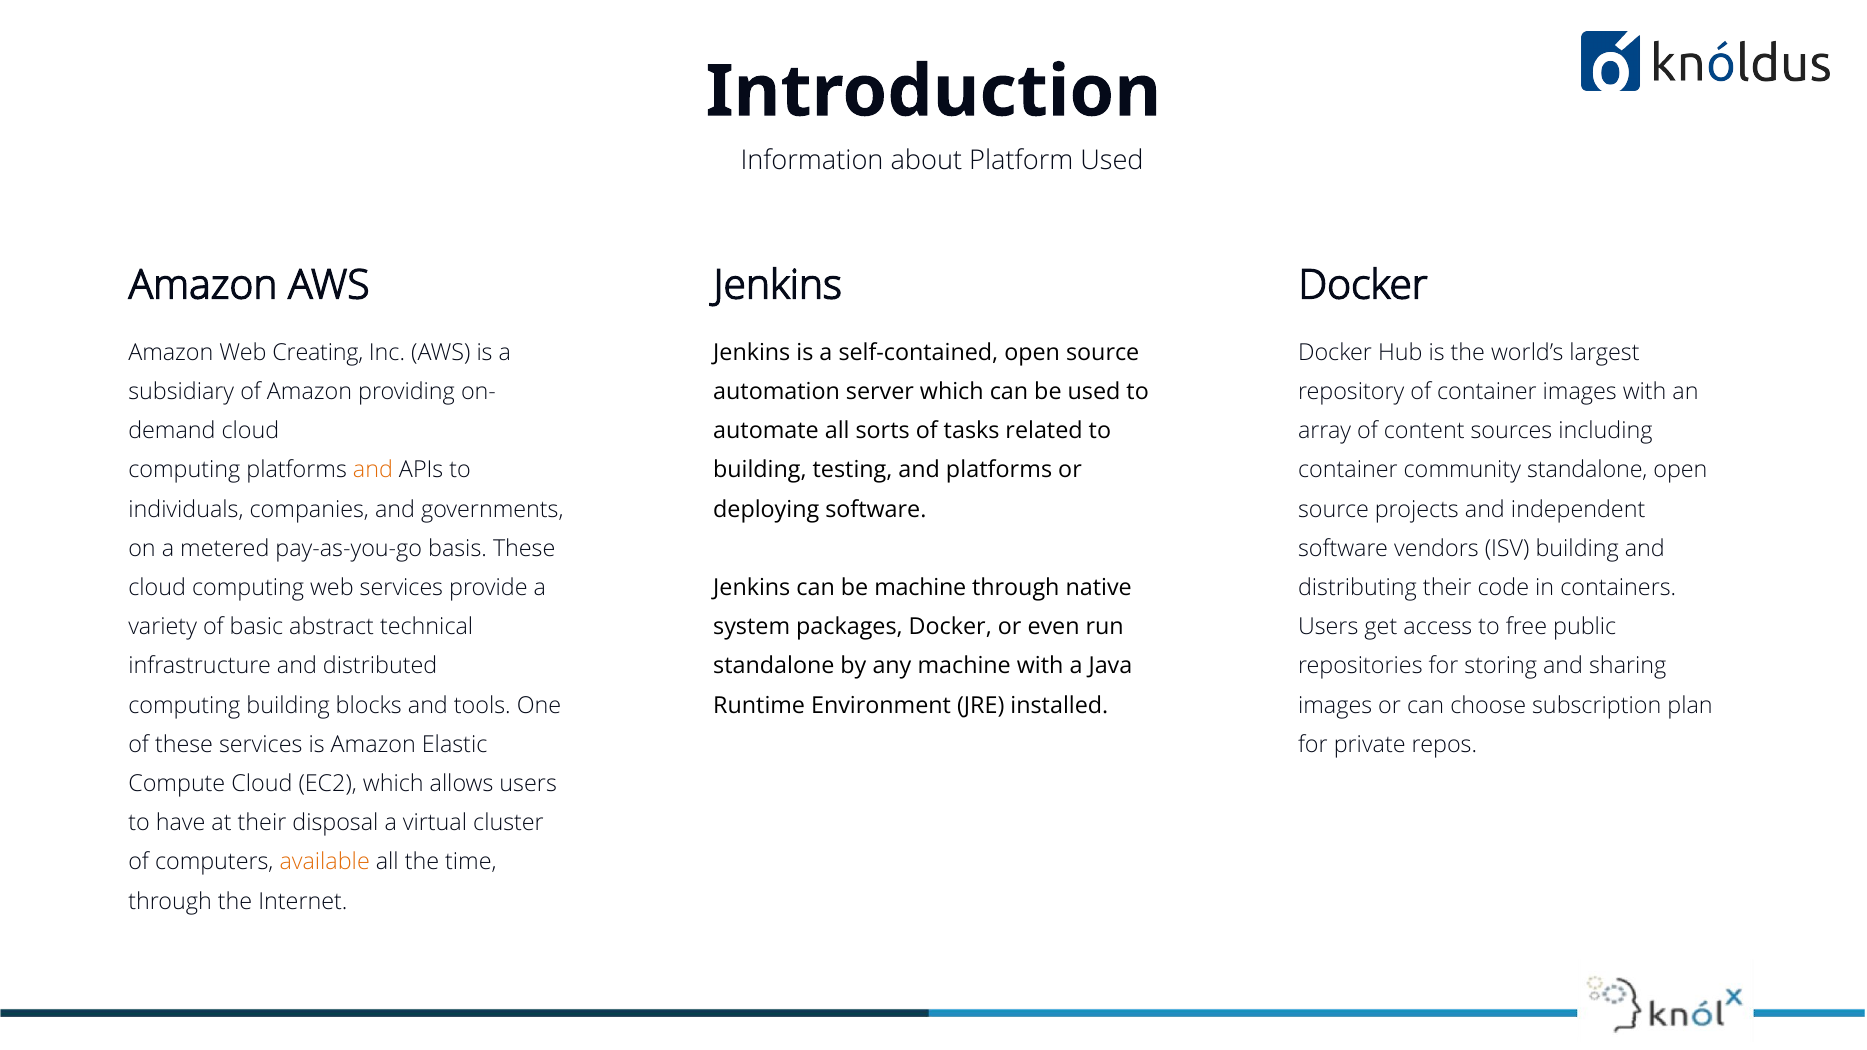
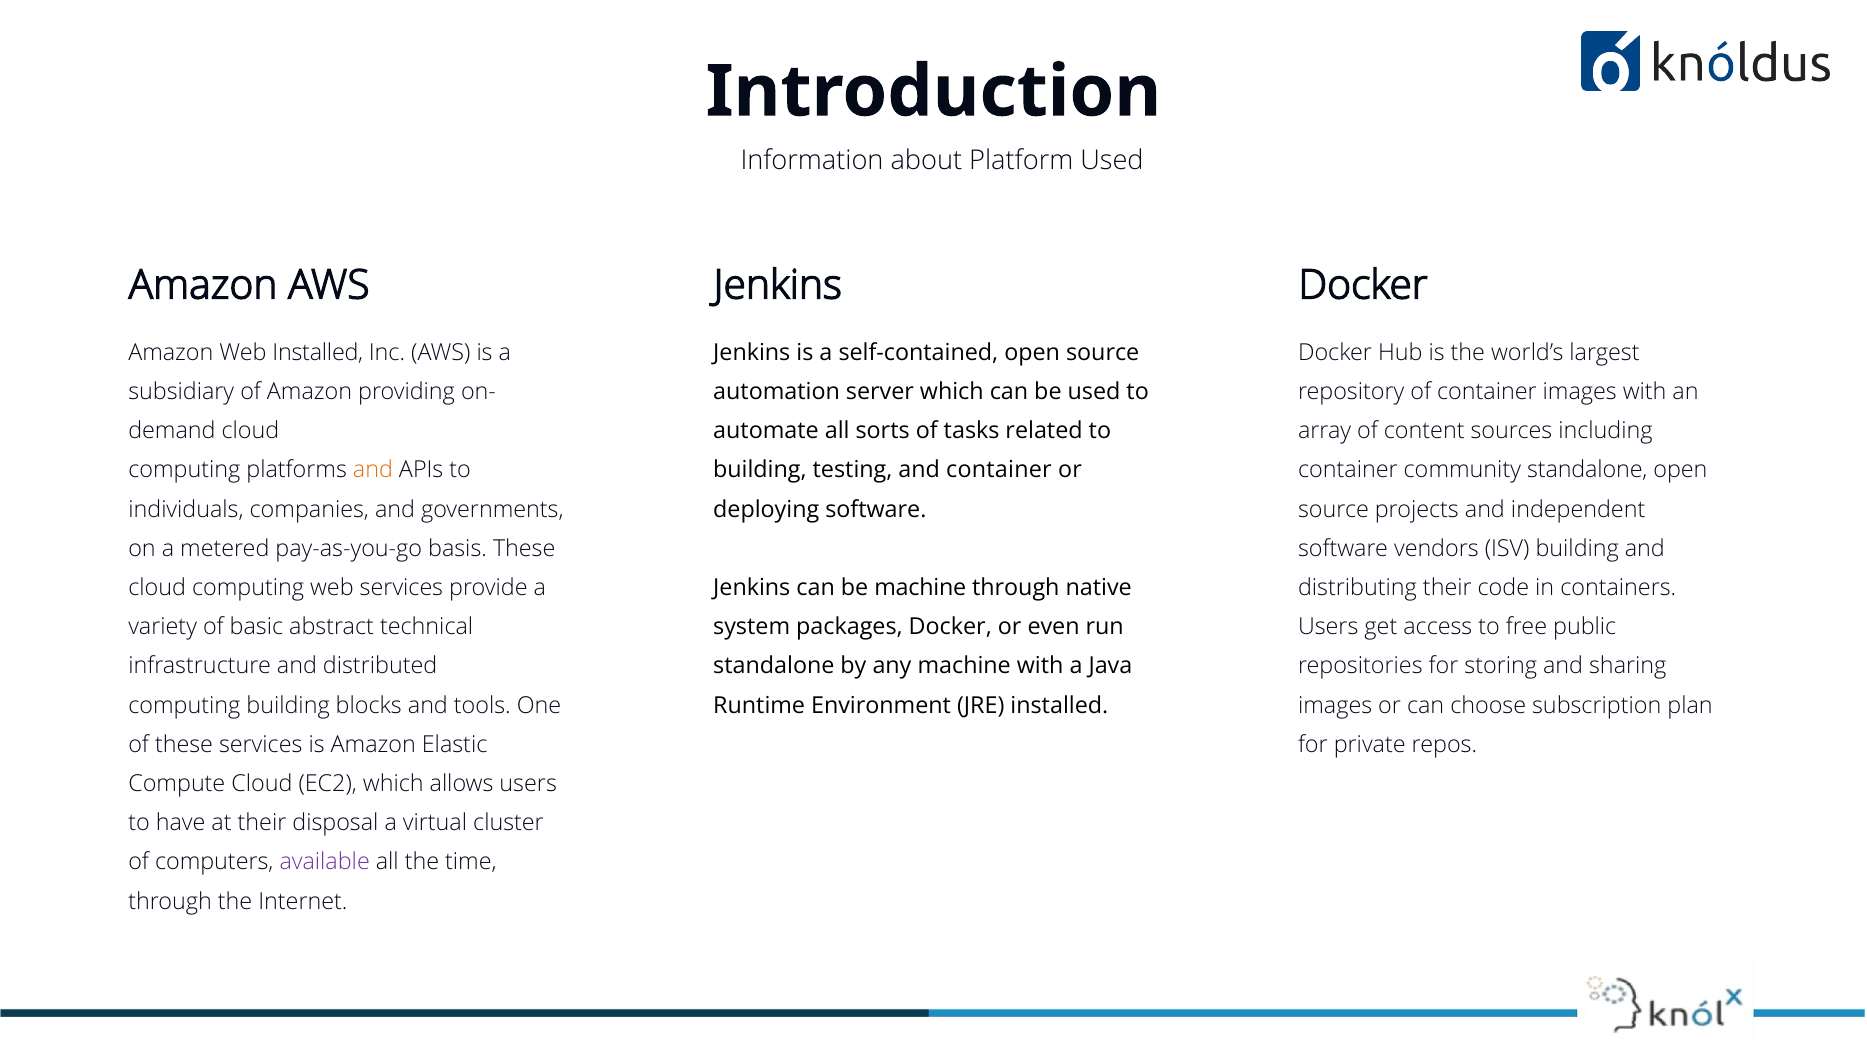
Web Creating: Creating -> Installed
and platforms: platforms -> container
available colour: orange -> purple
